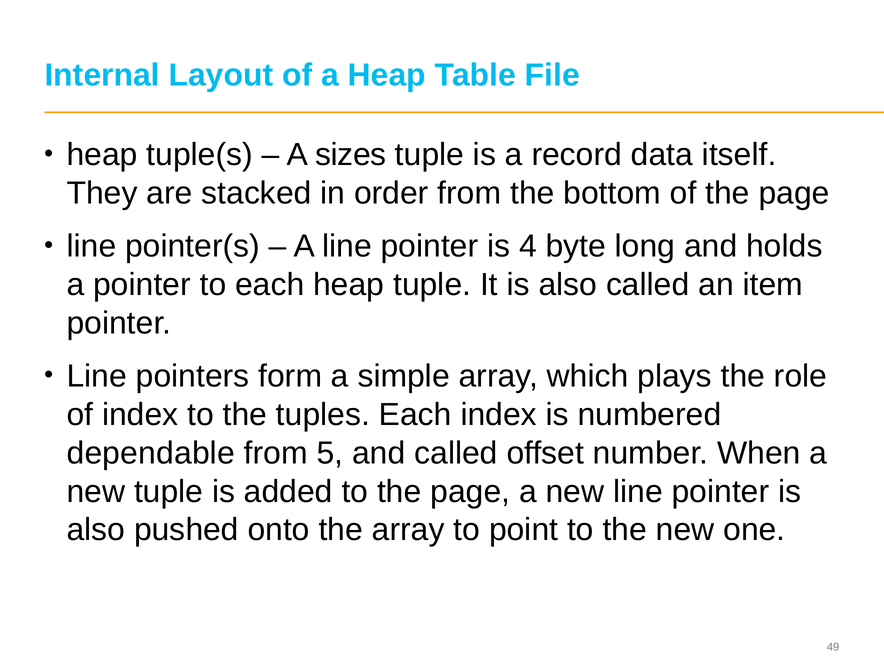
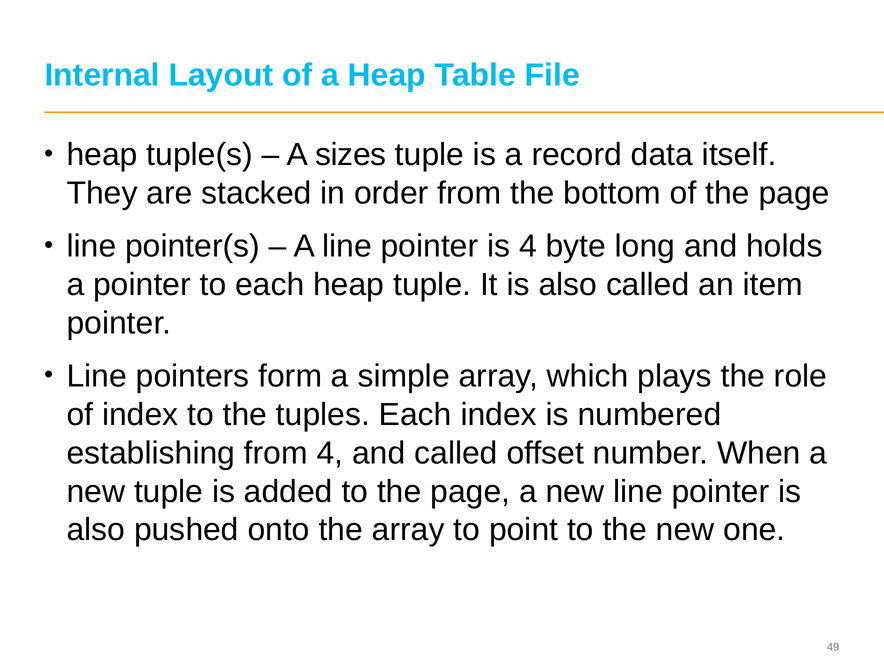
dependable: dependable -> establishing
from 5: 5 -> 4
